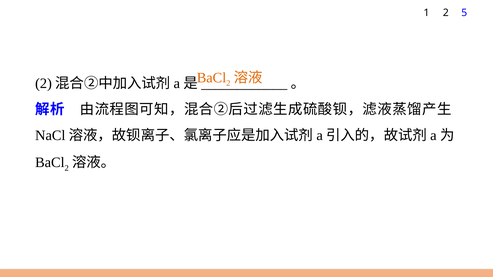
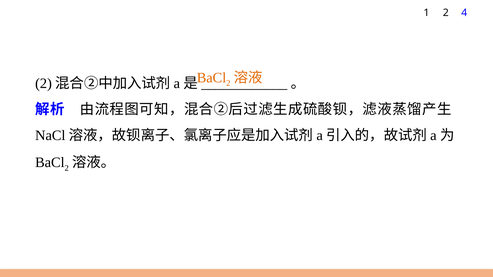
5: 5 -> 4
